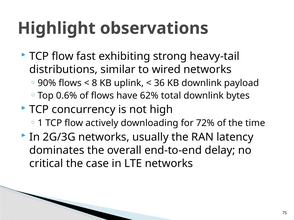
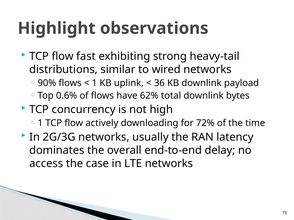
8 at (94, 83): 8 -> 1
critical: critical -> access
